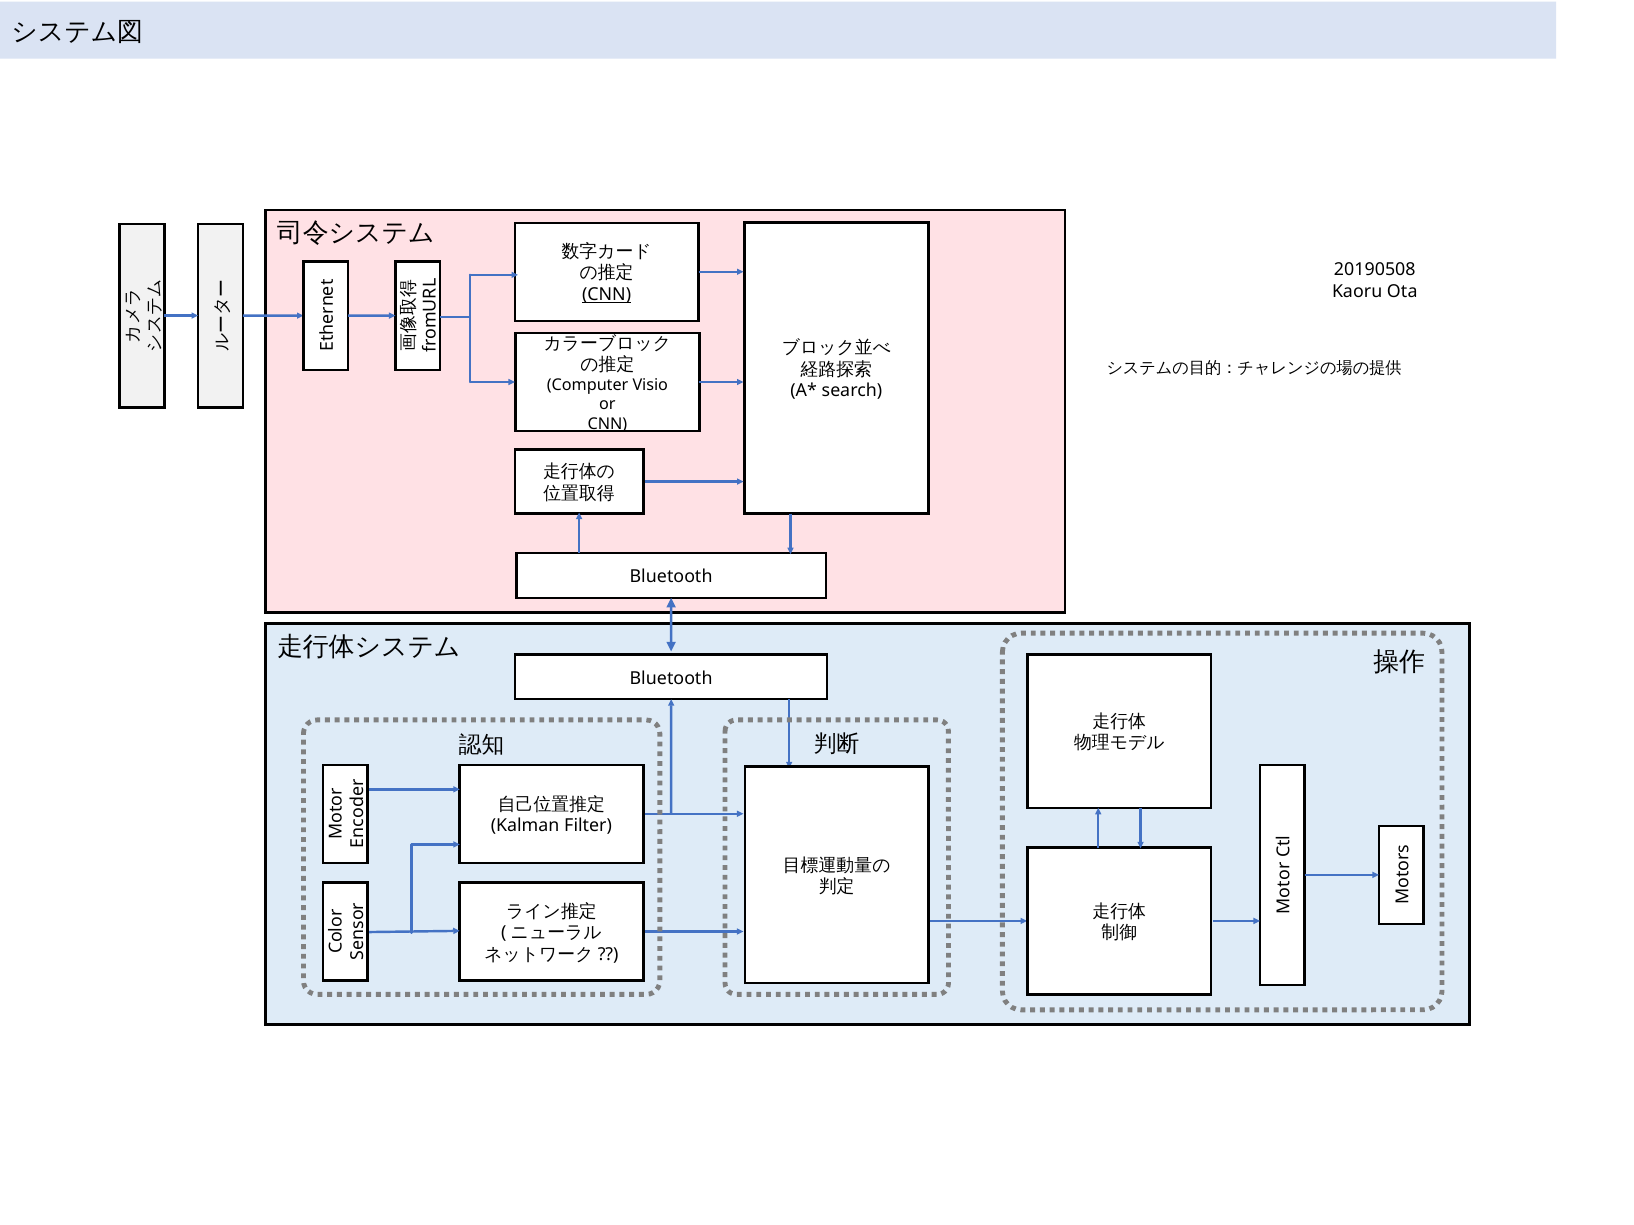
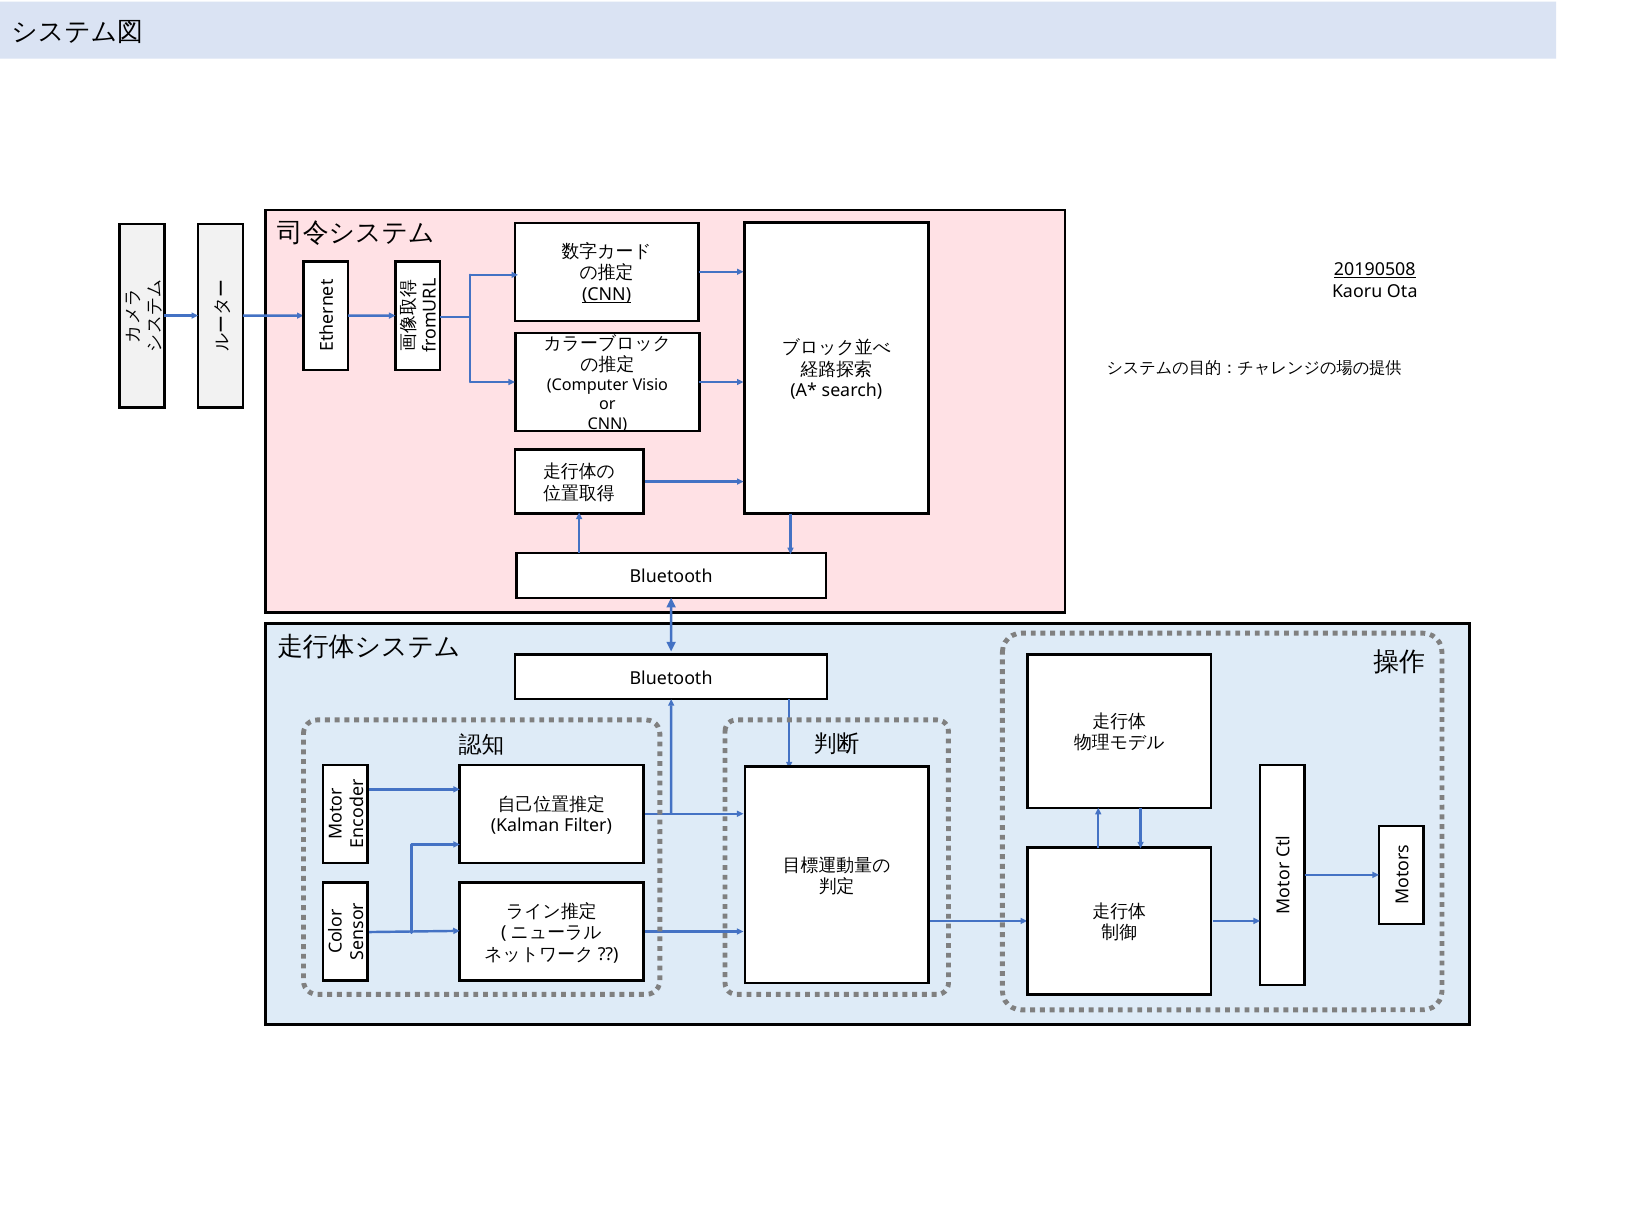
20190508 underline: none -> present
